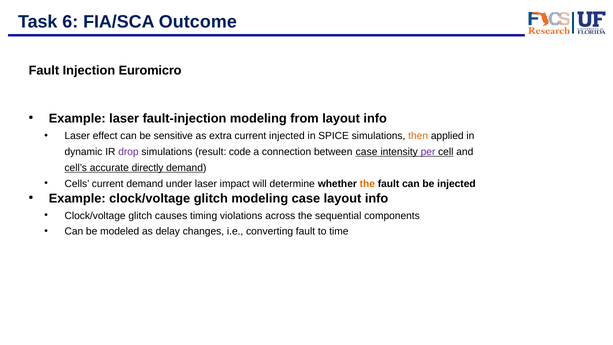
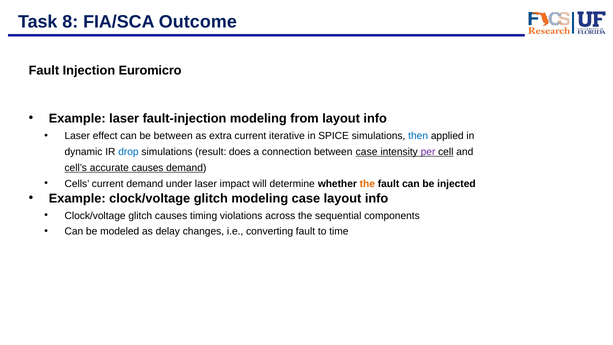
6: 6 -> 8
be sensitive: sensitive -> between
current injected: injected -> iterative
then colour: orange -> blue
drop colour: purple -> blue
code: code -> does
accurate directly: directly -> causes
